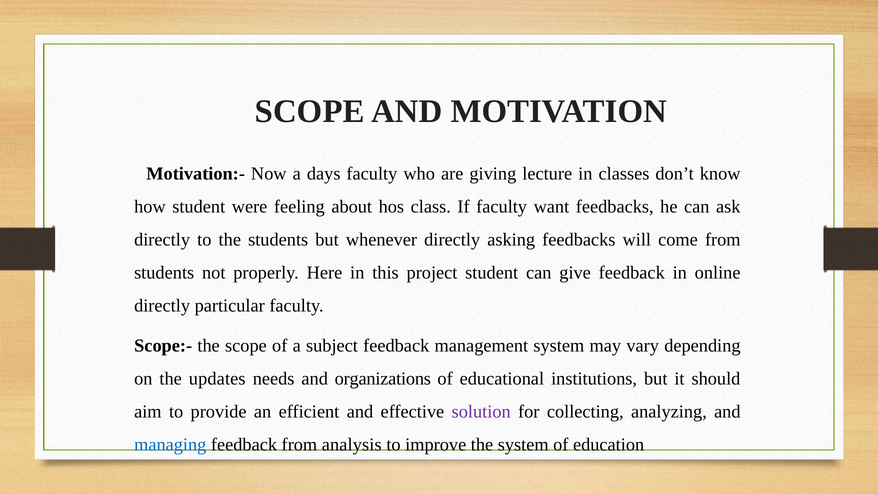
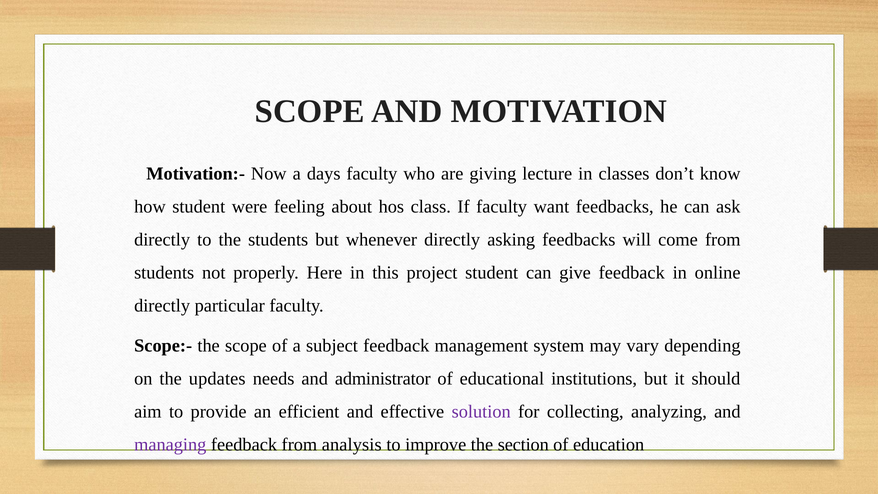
organizations: organizations -> administrator
managing colour: blue -> purple
the system: system -> section
